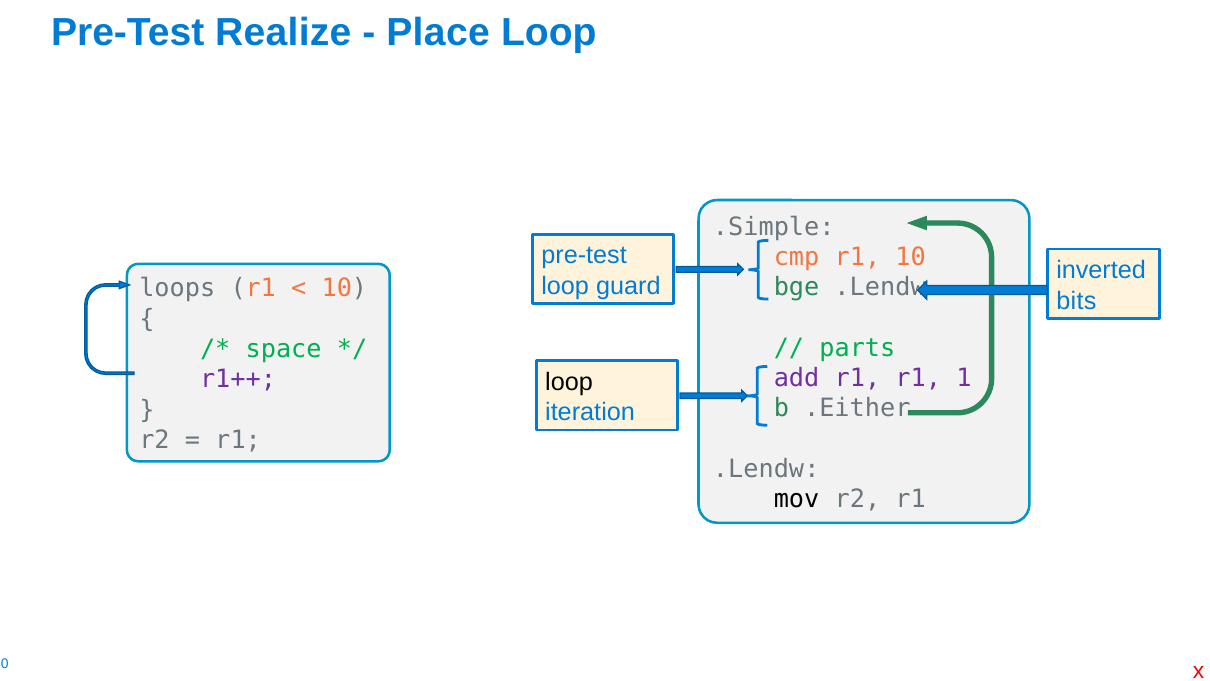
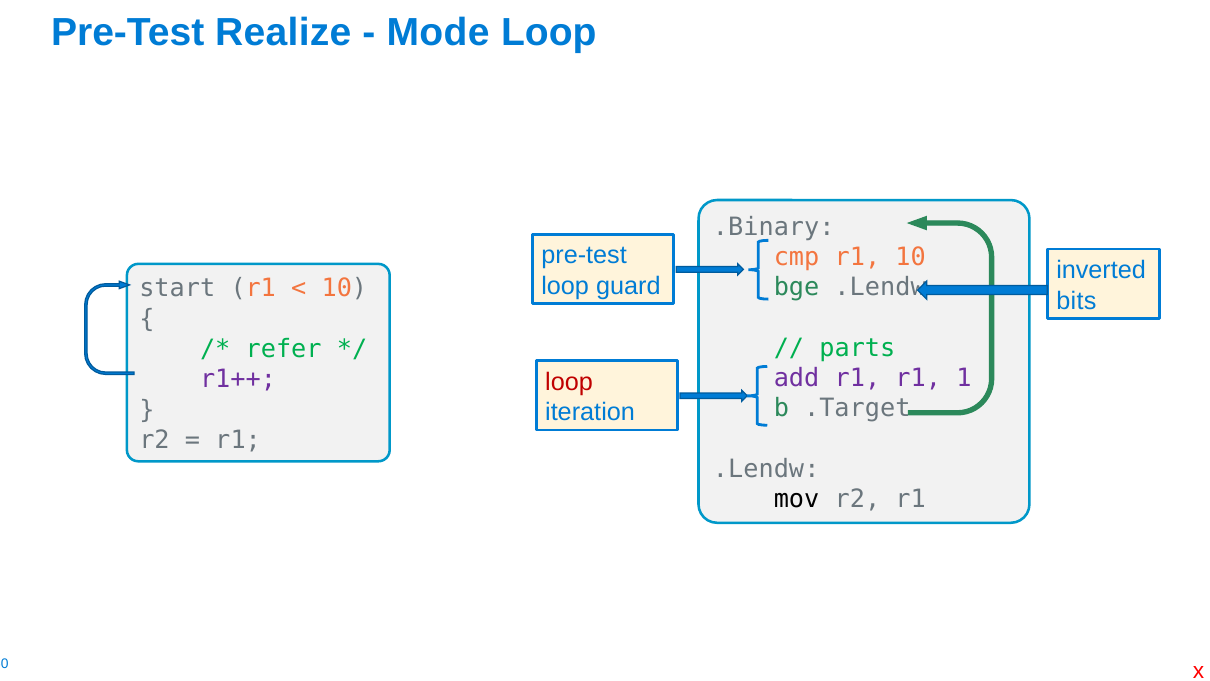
Place: Place -> Mode
.Simple: .Simple -> .Binary
loops: loops -> start
space: space -> refer
loop at (569, 382) colour: black -> red
.Either: .Either -> .Target
